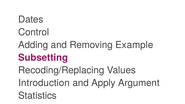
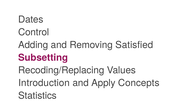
Example: Example -> Satisfied
Argument: Argument -> Concepts
